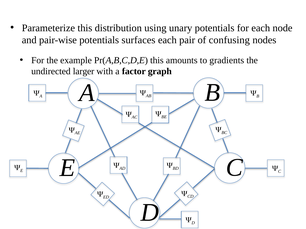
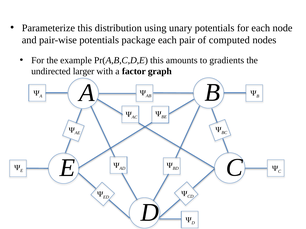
surfaces: surfaces -> package
confusing: confusing -> computed
